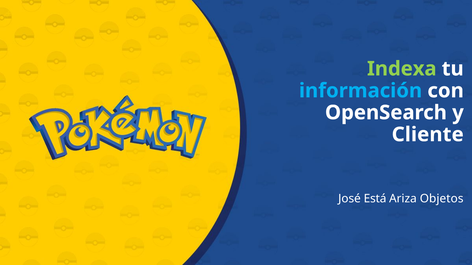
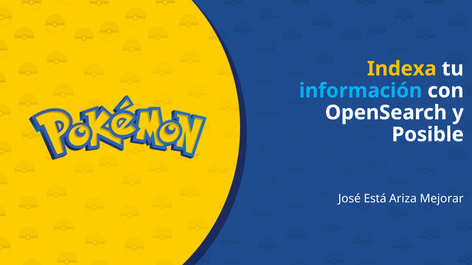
Indexa colour: light green -> yellow
Cliente: Cliente -> Posible
Objetos: Objetos -> Mejorar
